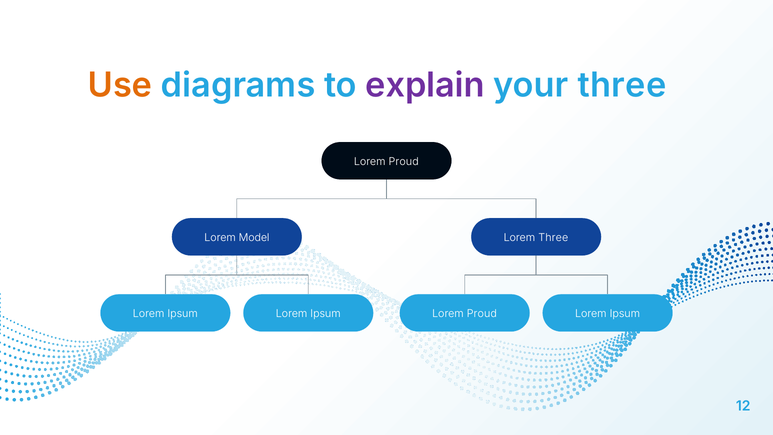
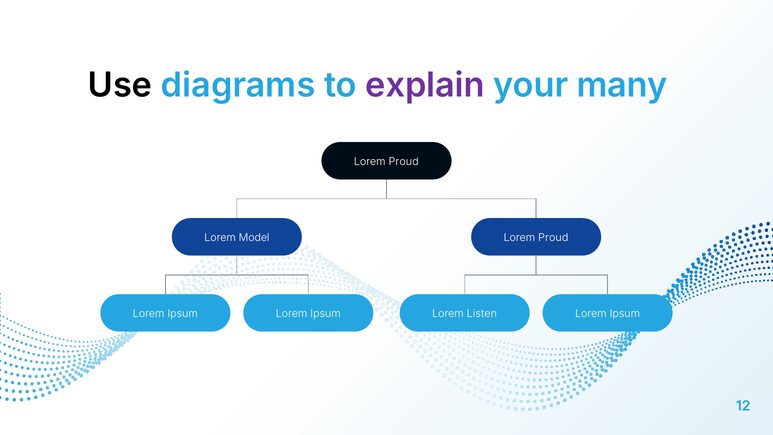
Use colour: orange -> black
your three: three -> many
Three at (553, 237): Three -> Proud
Ipsum Lorem Proud: Proud -> Listen
